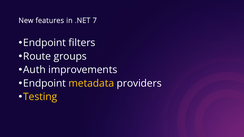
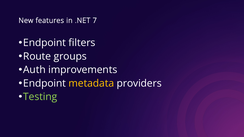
Testing colour: yellow -> light green
